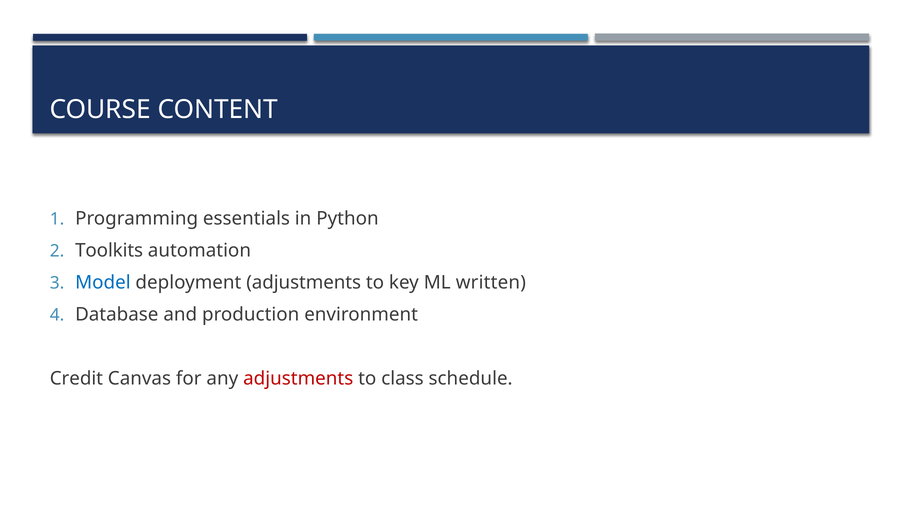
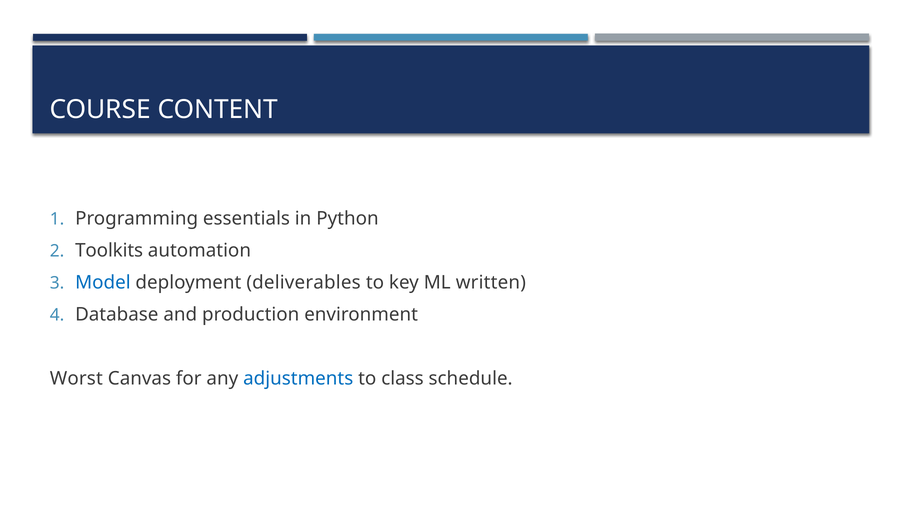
deployment adjustments: adjustments -> deliverables
Credit: Credit -> Worst
adjustments at (298, 379) colour: red -> blue
